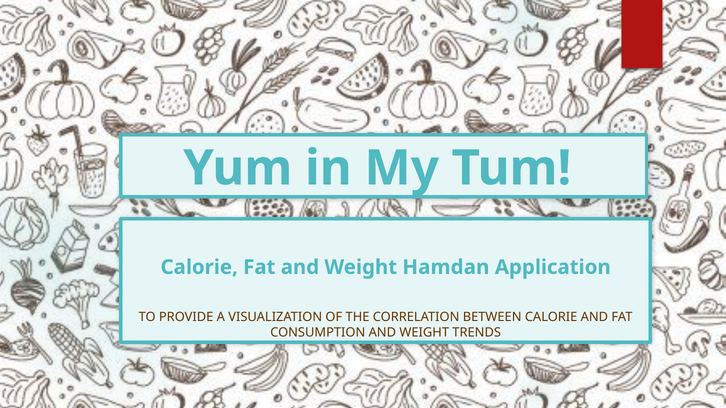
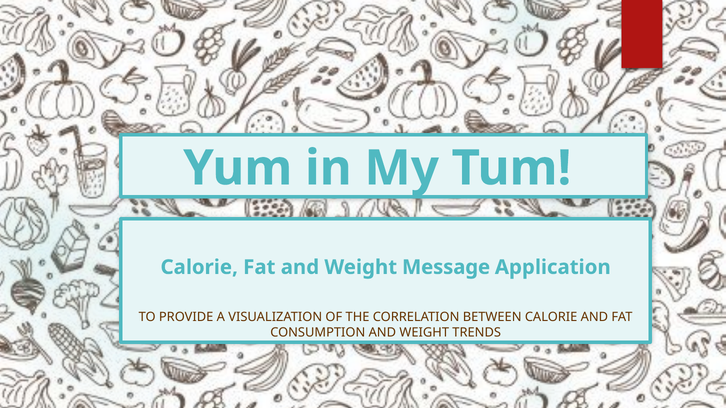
Hamdan: Hamdan -> Message
